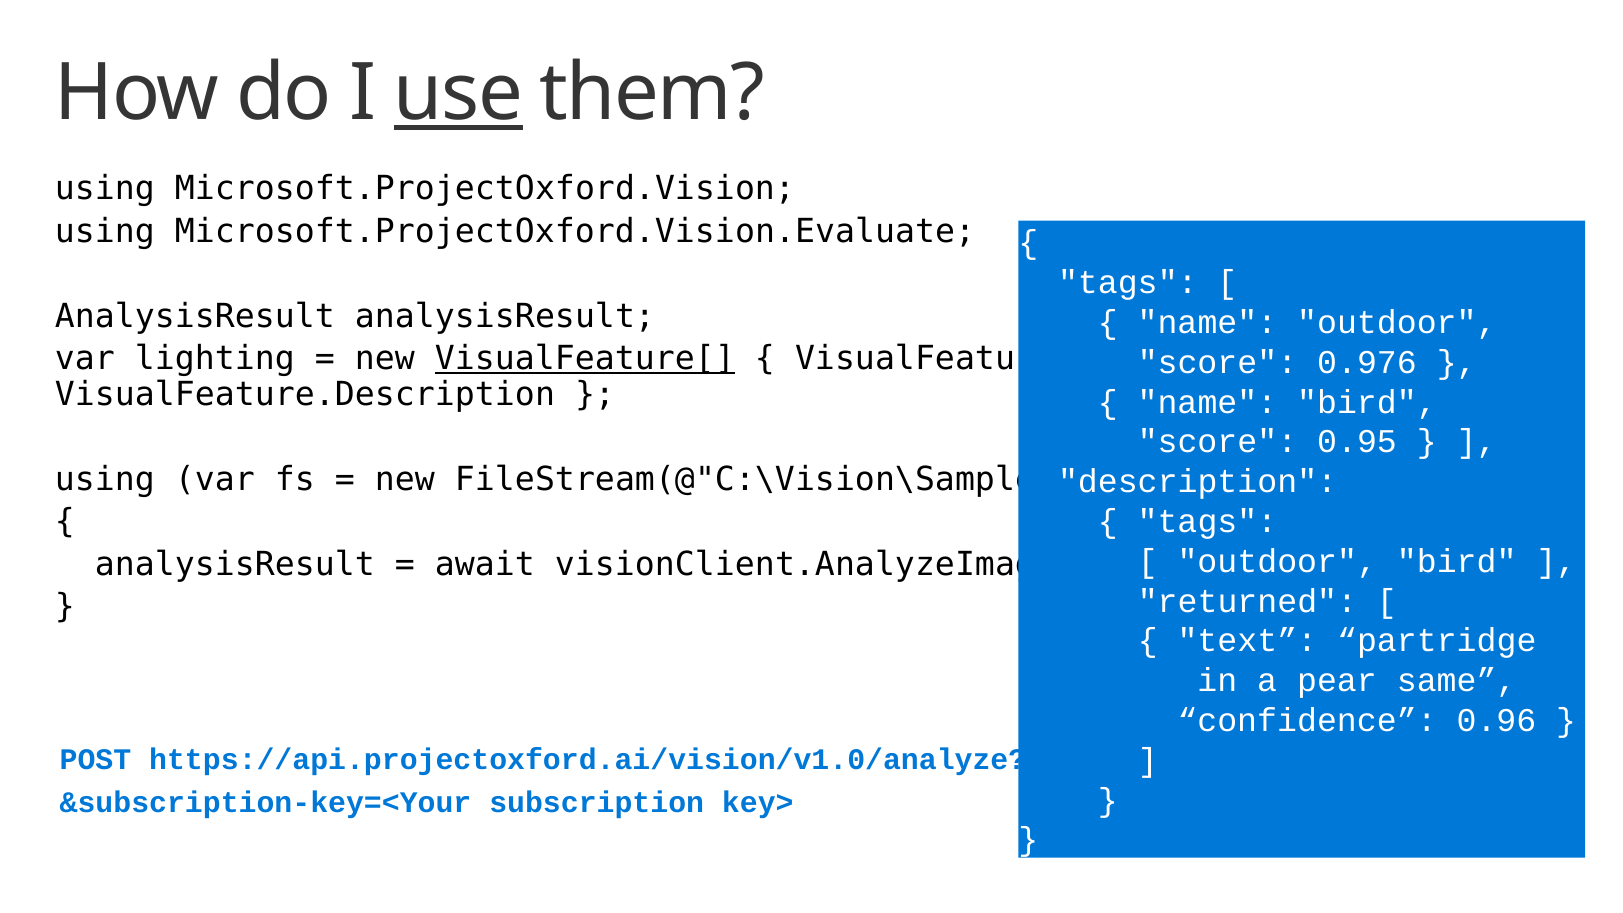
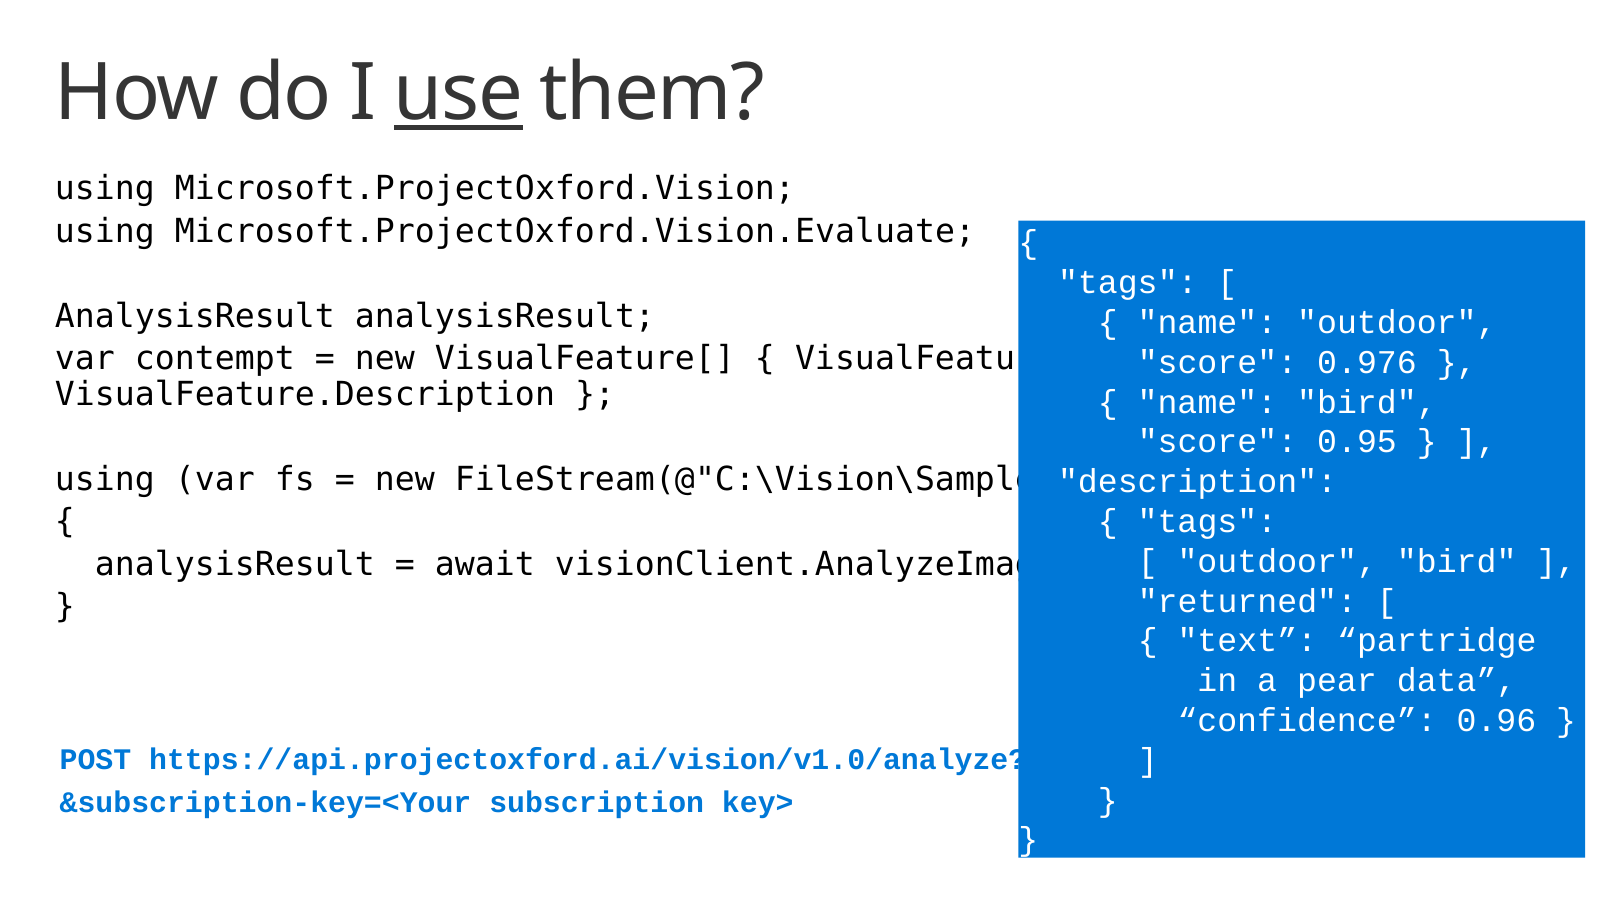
lighting: lighting -> contempt
VisualFeature[ underline: present -> none
same: same -> data
